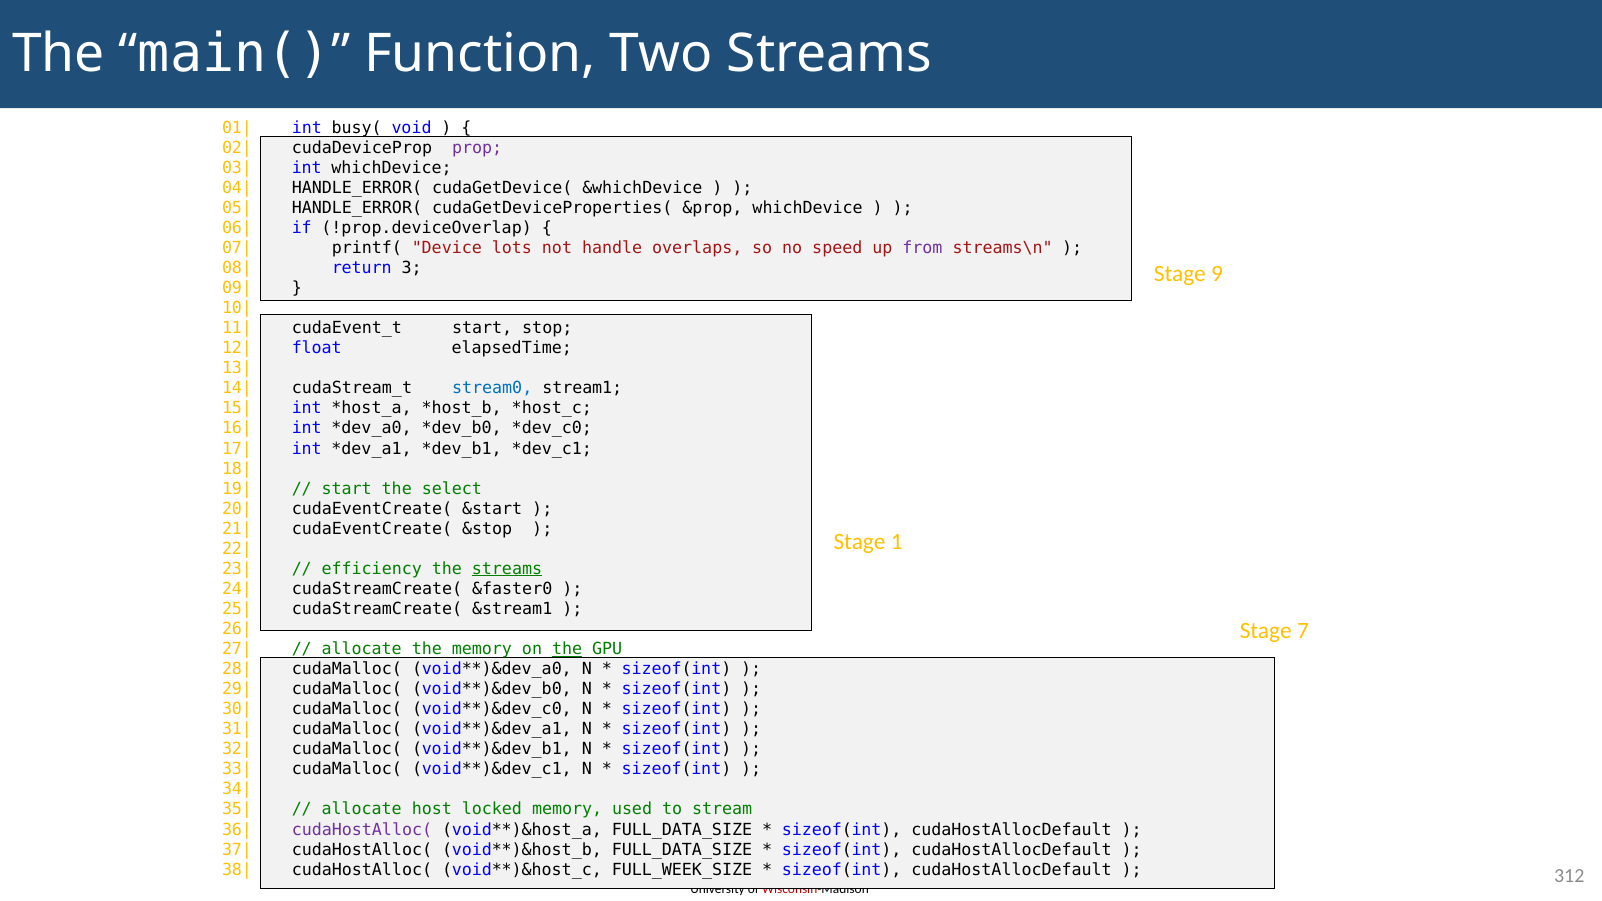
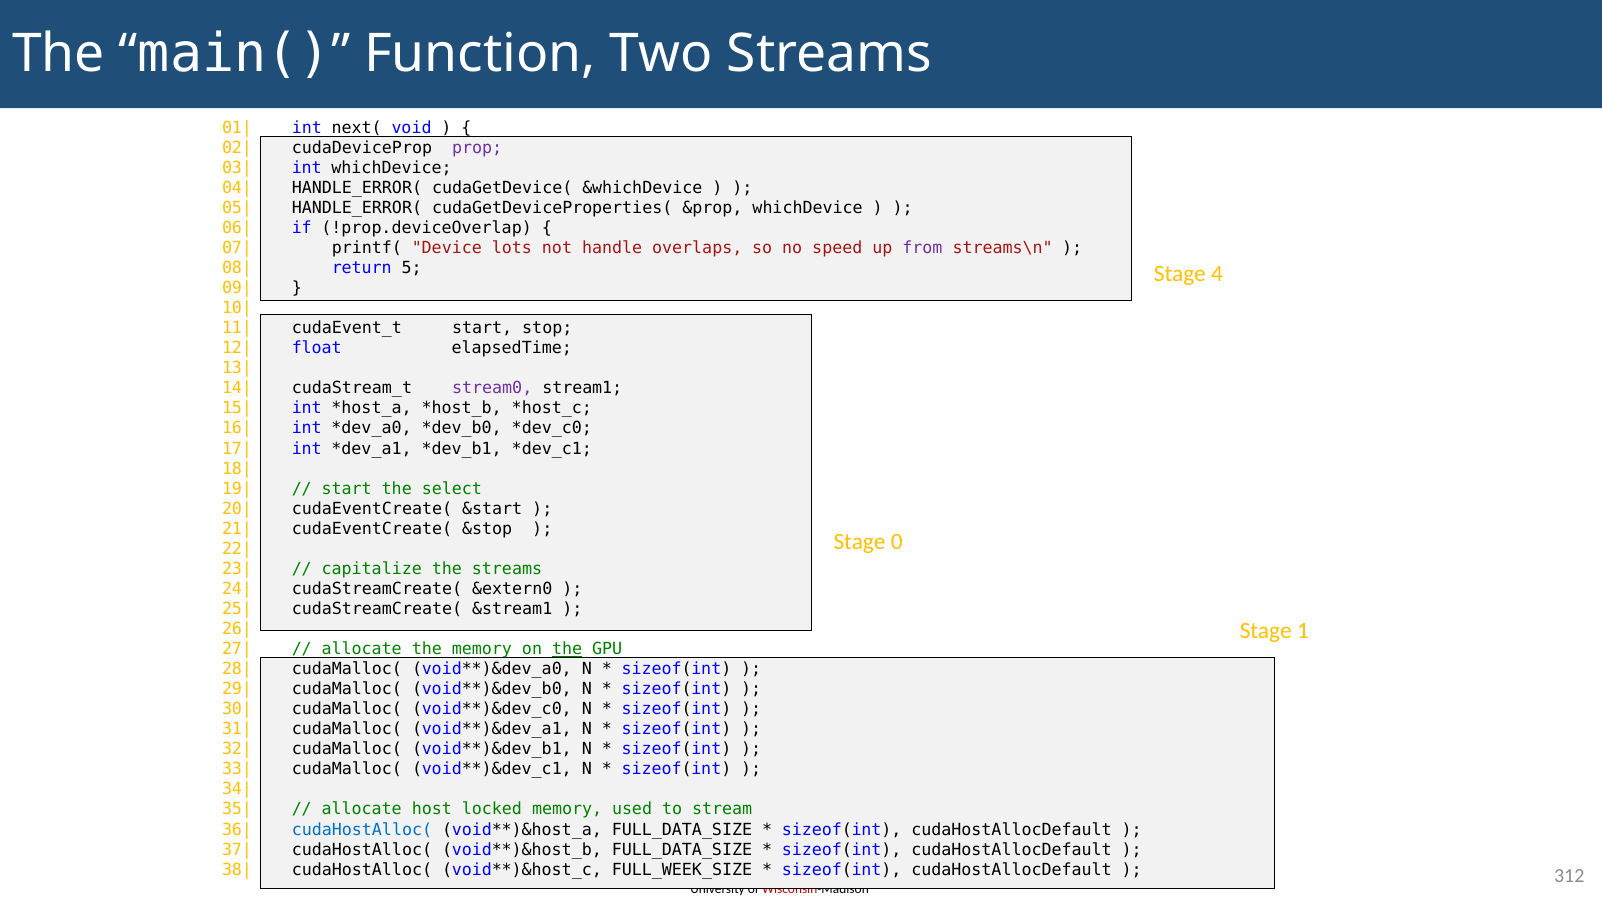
busy(: busy( -> next(
3: 3 -> 5
9: 9 -> 4
stream0 colour: blue -> purple
1: 1 -> 0
efficiency: efficiency -> capitalize
streams at (507, 569) underline: present -> none
&faster0: &faster0 -> &extern0
7: 7 -> 1
cudaHostAlloc( at (362, 830) colour: purple -> blue
